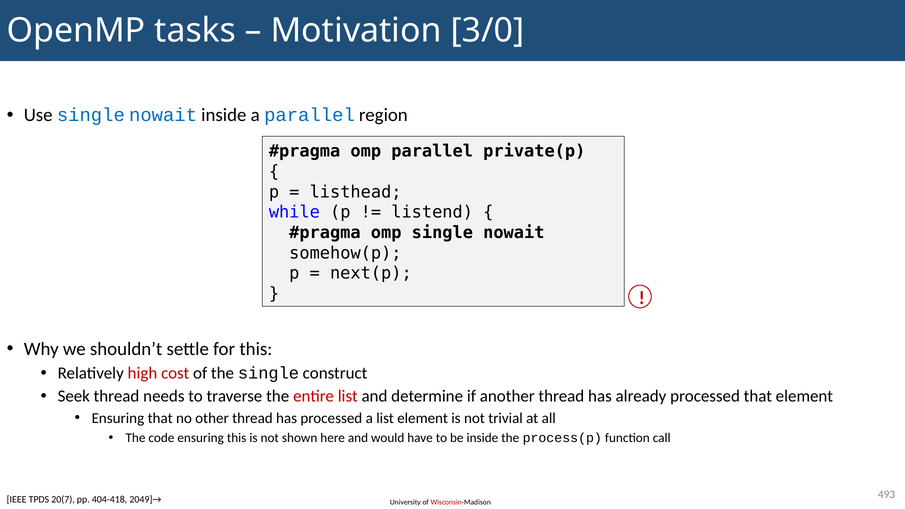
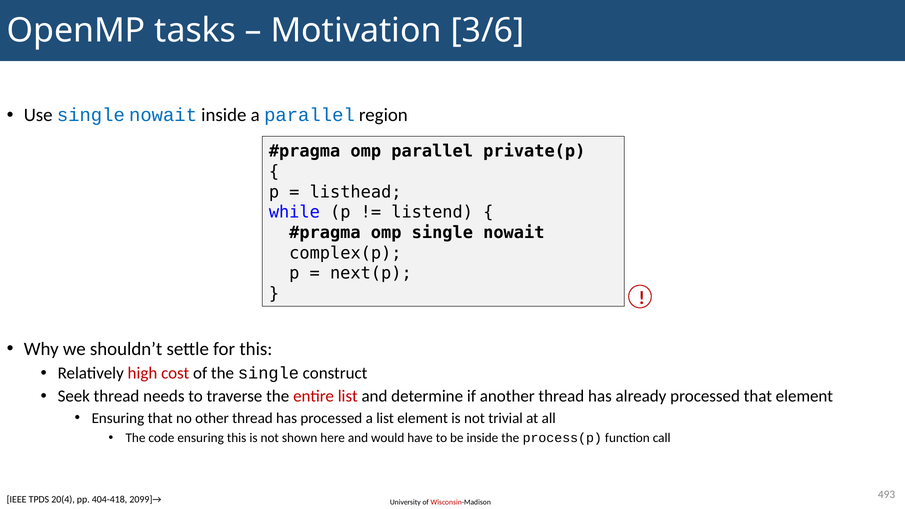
3/0: 3/0 -> 3/6
somehow(p: somehow(p -> complex(p
20(7: 20(7 -> 20(4
2049]→: 2049]→ -> 2099]→
